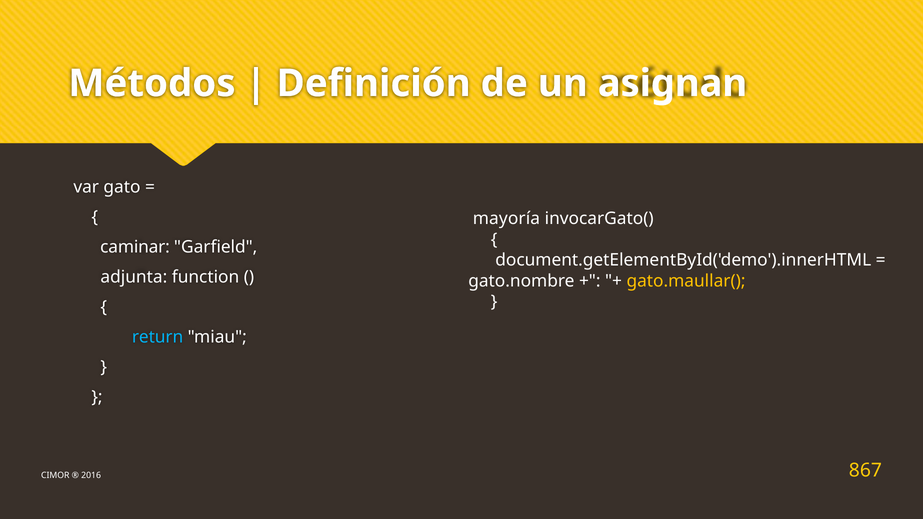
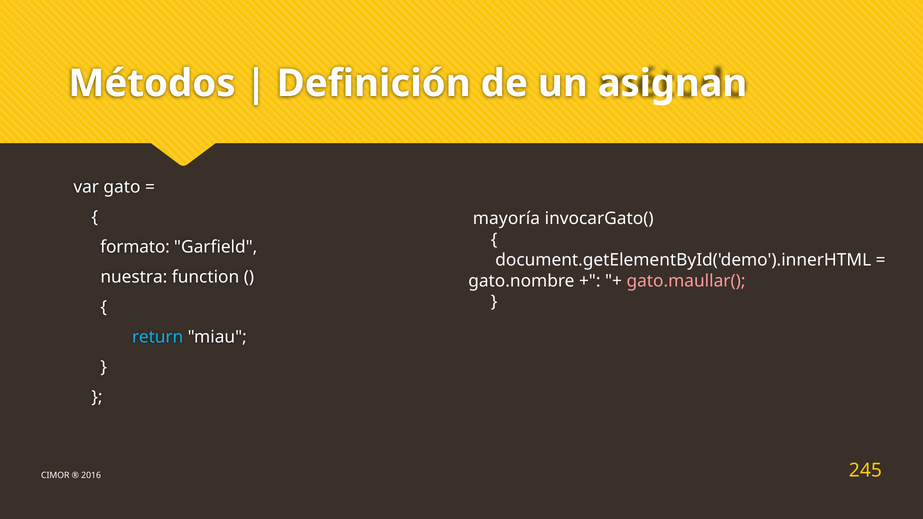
caminar: caminar -> formato
adjunta: adjunta -> nuestra
gato.maullar( colour: yellow -> pink
867: 867 -> 245
